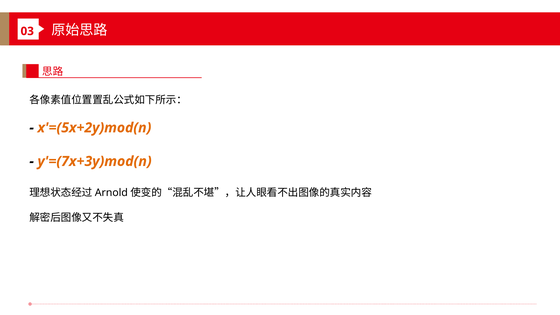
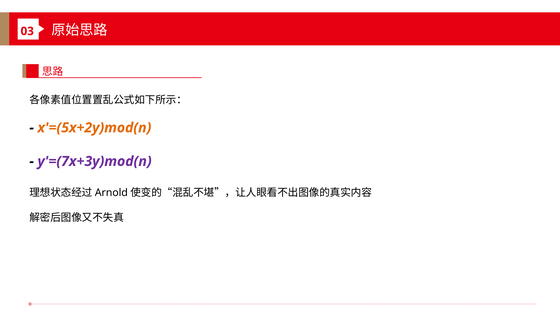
y'=(7x+3y)mod(n colour: orange -> purple
